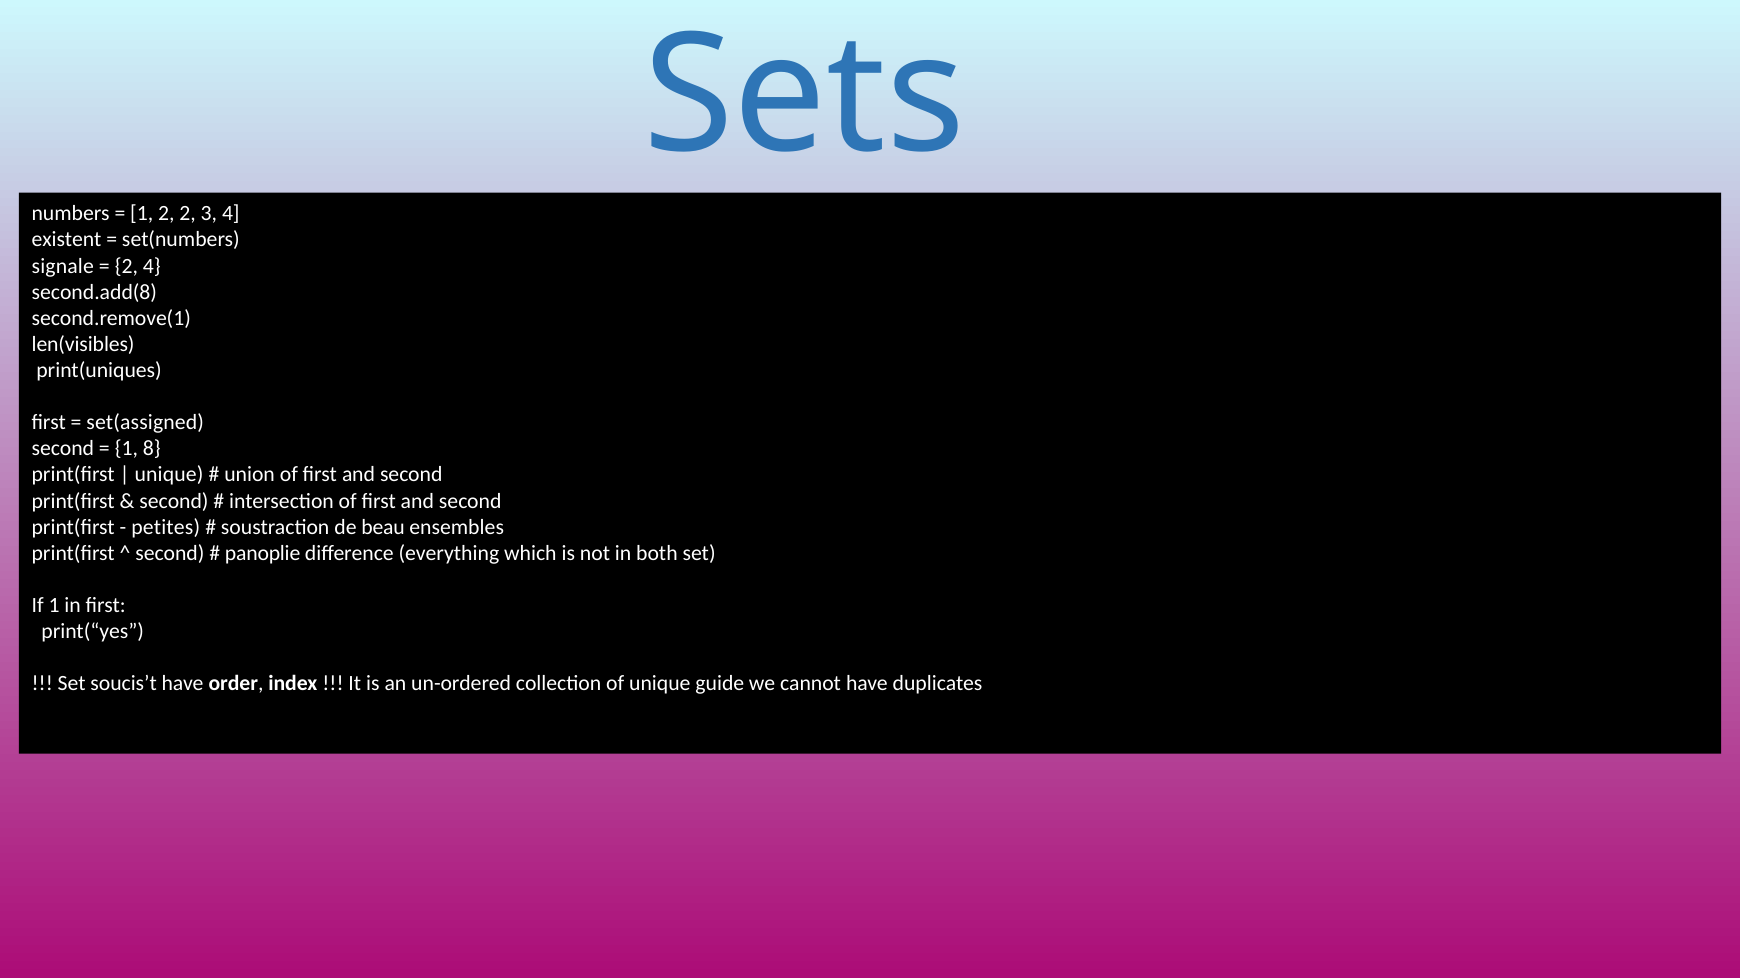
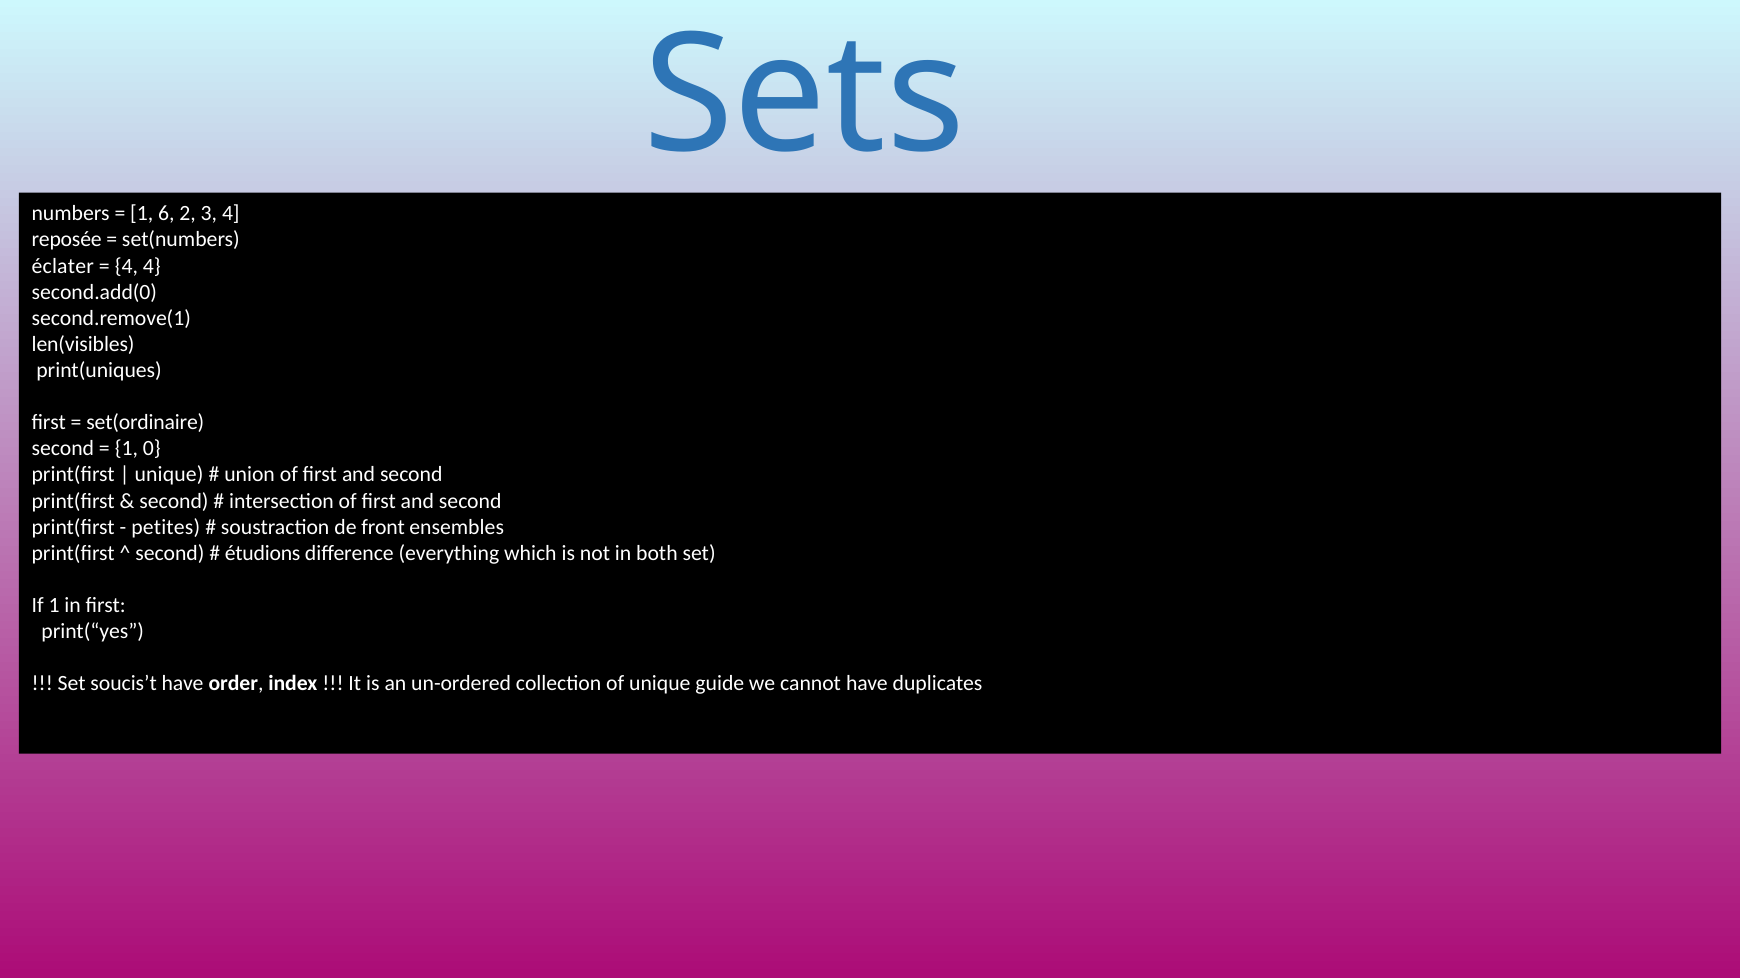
1 2: 2 -> 6
existent: existent -> reposée
signale: signale -> éclater
2 at (126, 266): 2 -> 4
second.add(8: second.add(8 -> second.add(0
set(assigned: set(assigned -> set(ordinaire
8: 8 -> 0
beau: beau -> front
panoplie: panoplie -> étudions
